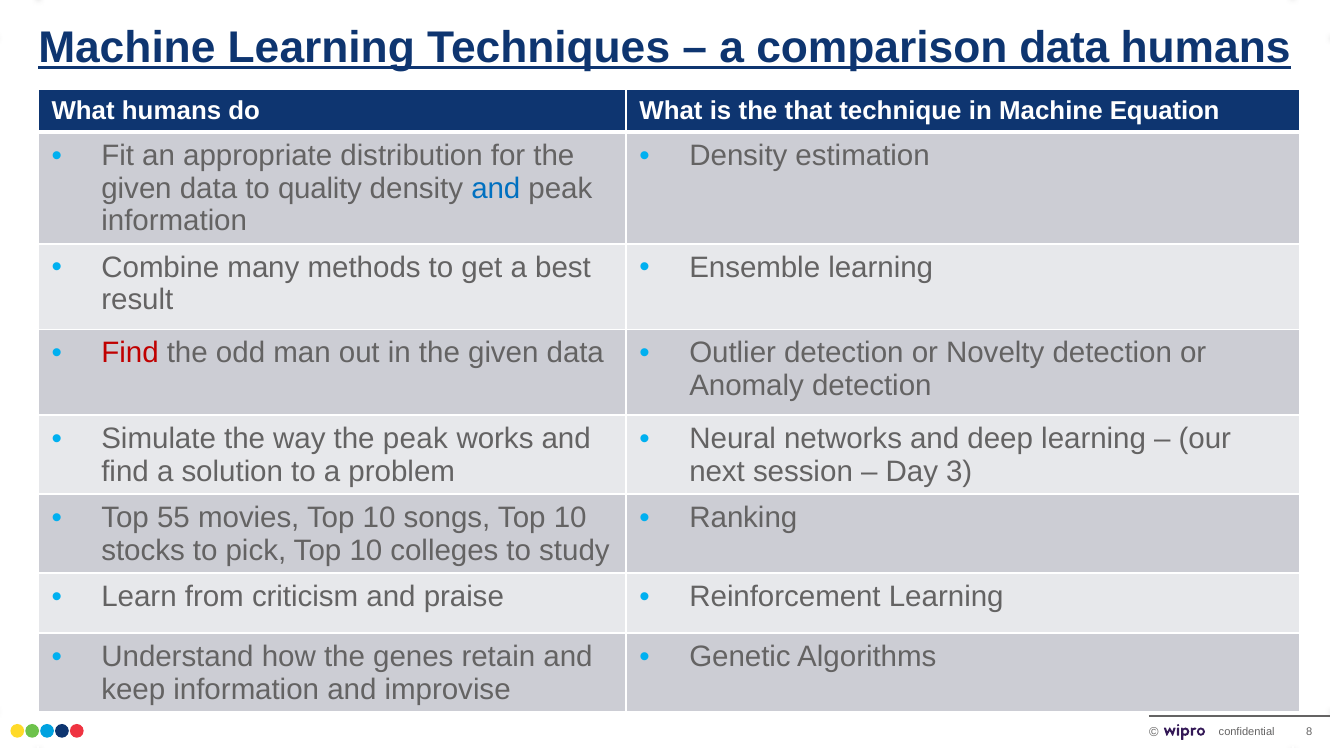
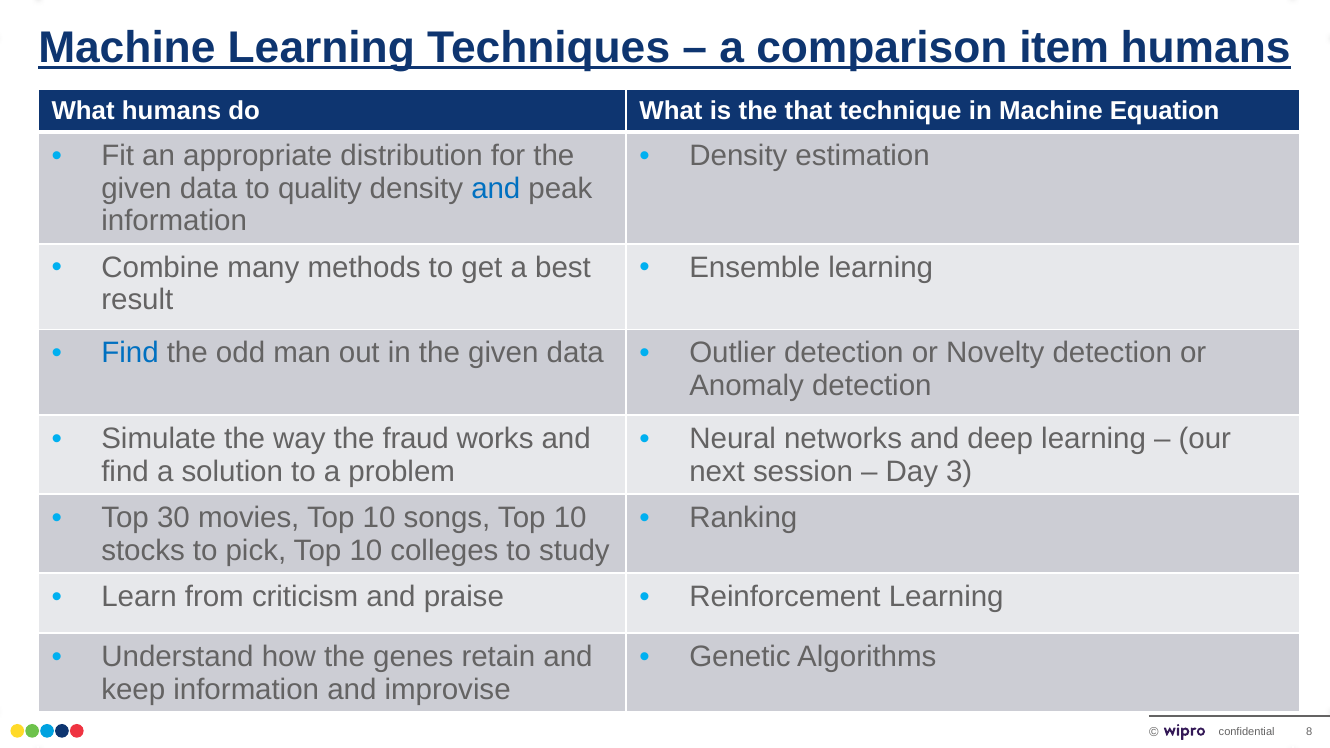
comparison data: data -> item
Find at (130, 353) colour: red -> blue
the peak: peak -> fraud
55: 55 -> 30
